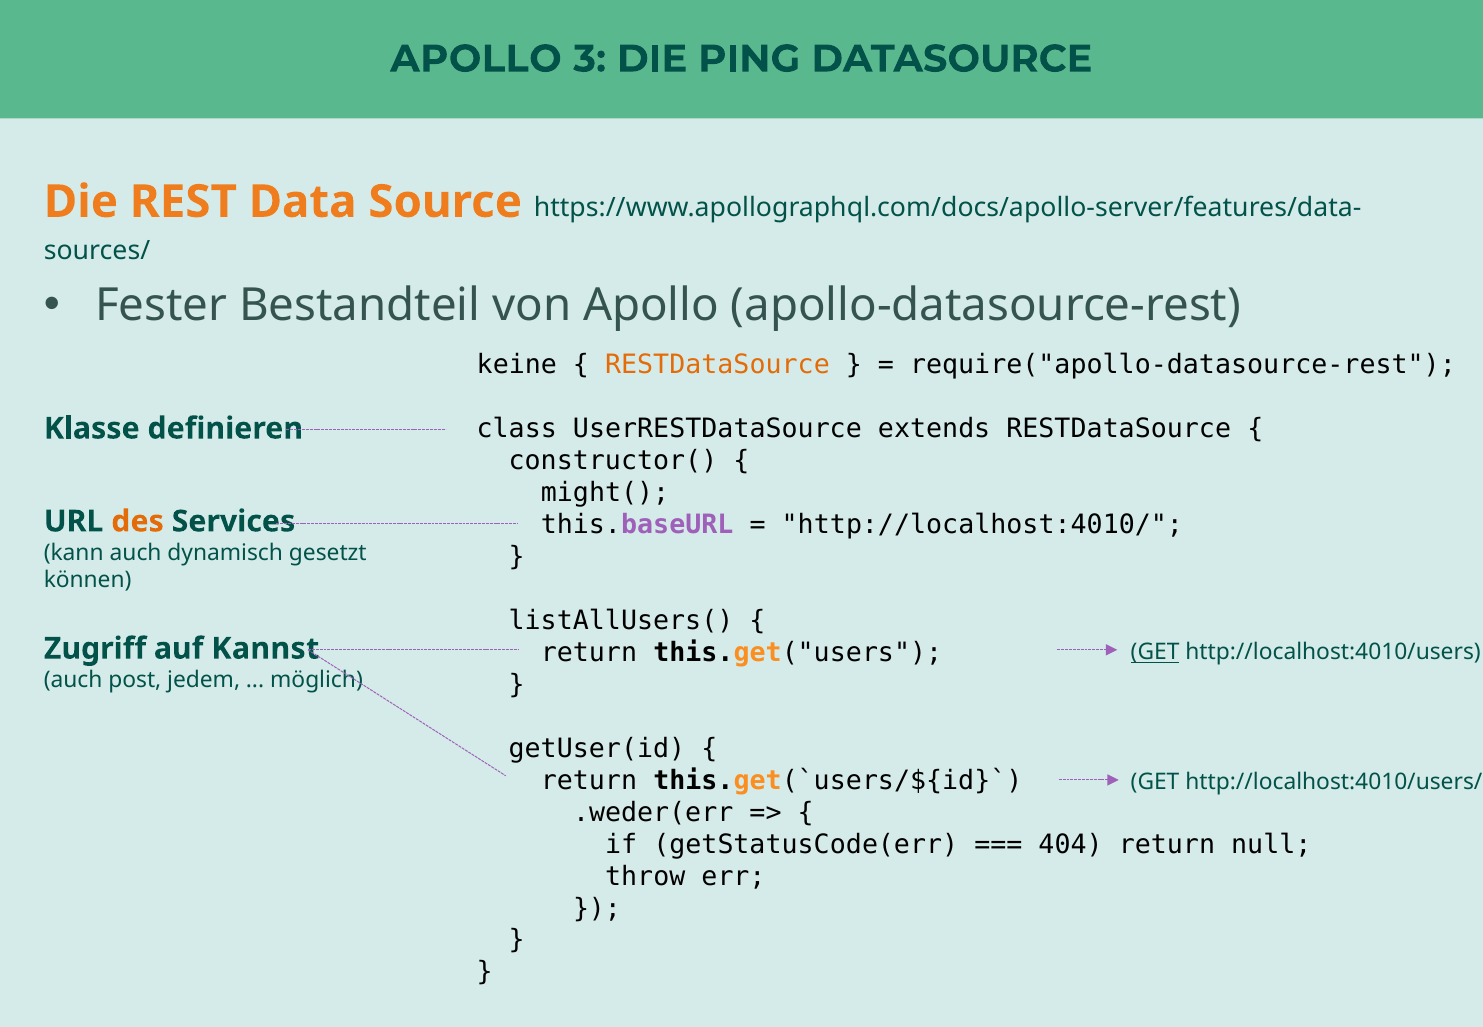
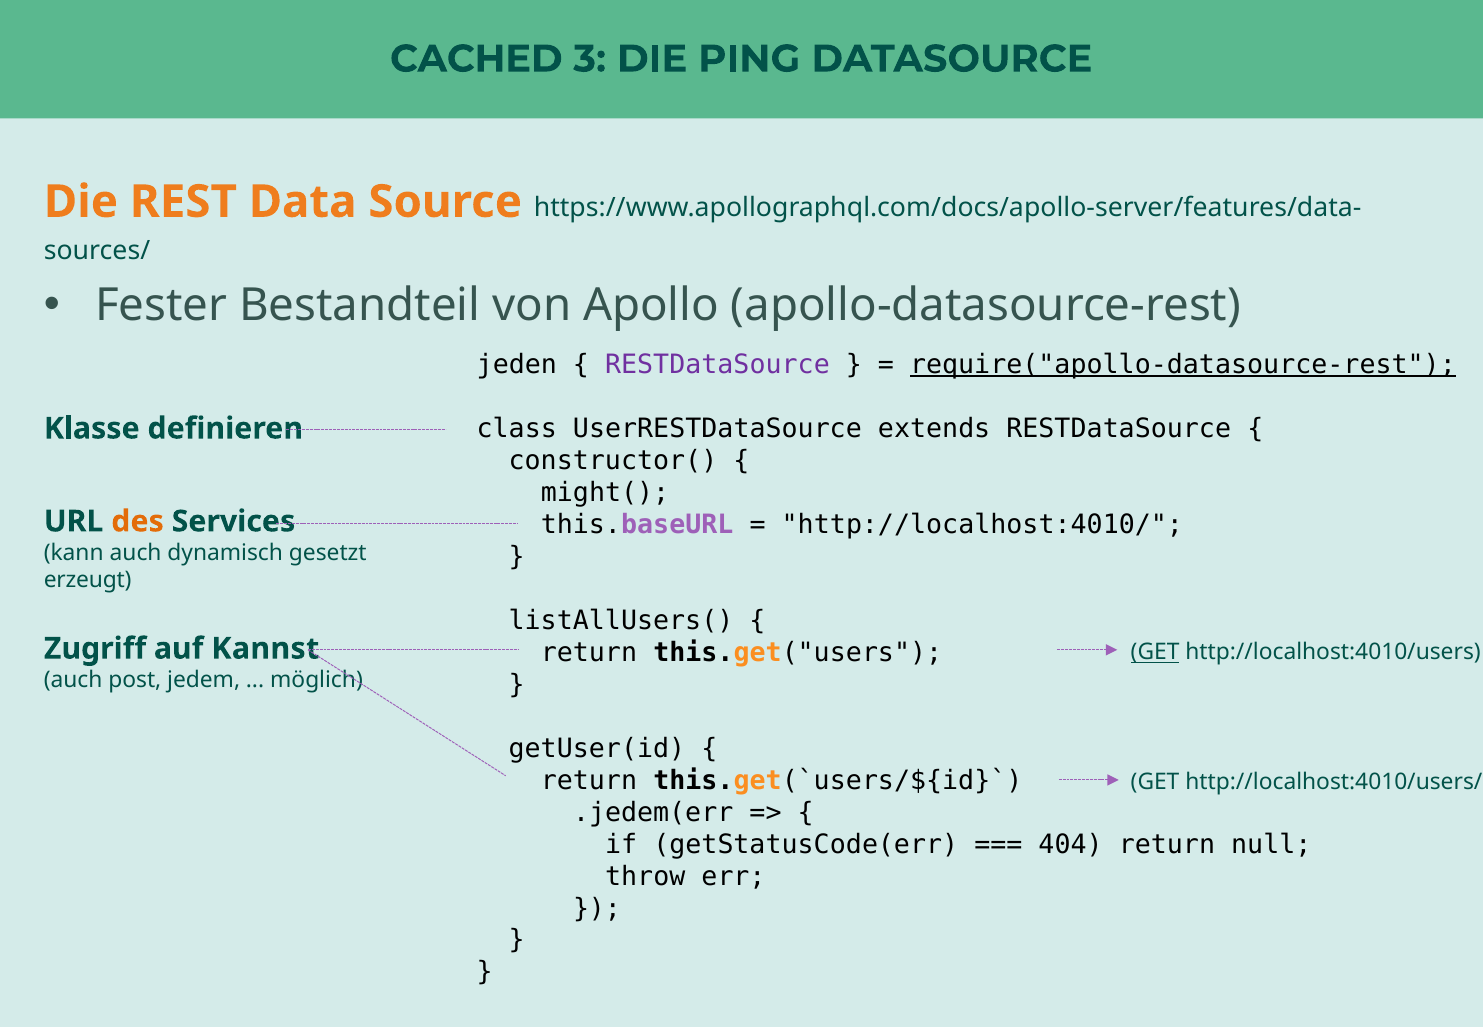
APOLLO at (476, 59): APOLLO -> CACHED
keine: keine -> jeden
RESTDataSource at (717, 365) colour: orange -> purple
require("apollo-datasource-rest underline: none -> present
können: können -> erzeugt
.weder(err: .weder(err -> .jedem(err
